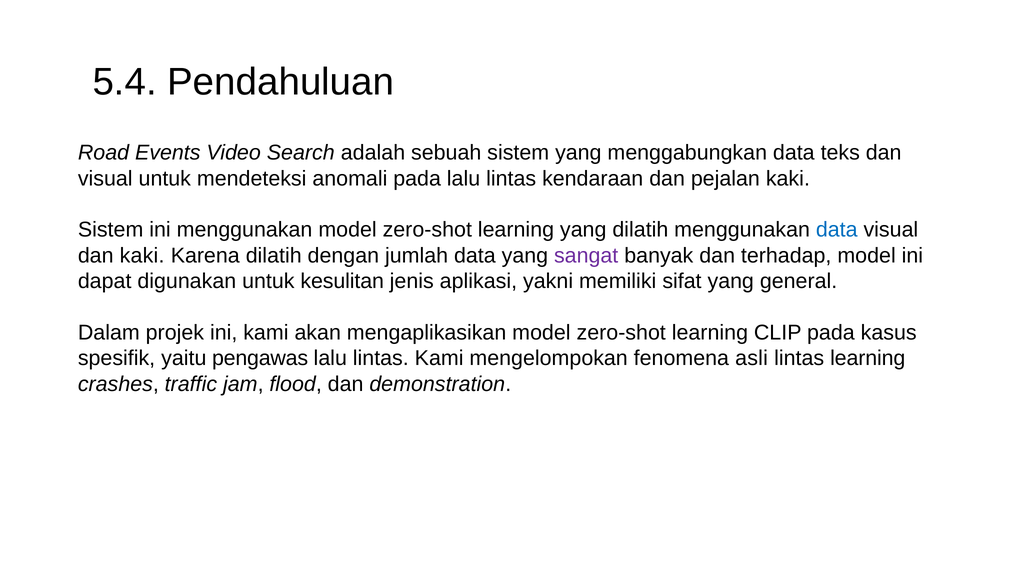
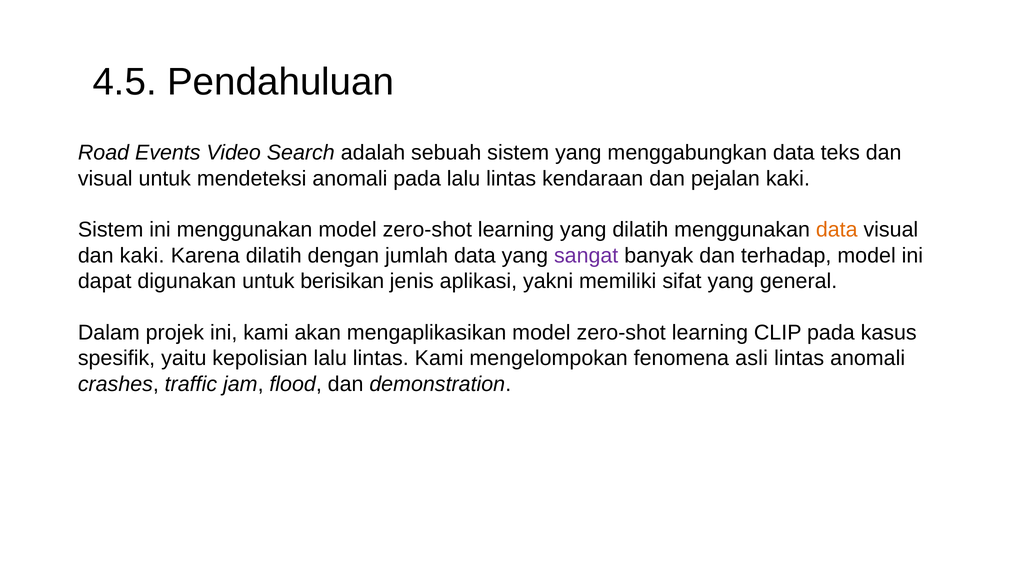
5.4: 5.4 -> 4.5
data at (837, 230) colour: blue -> orange
kesulitan: kesulitan -> berisikan
pengawas: pengawas -> kepolisian
lintas learning: learning -> anomali
